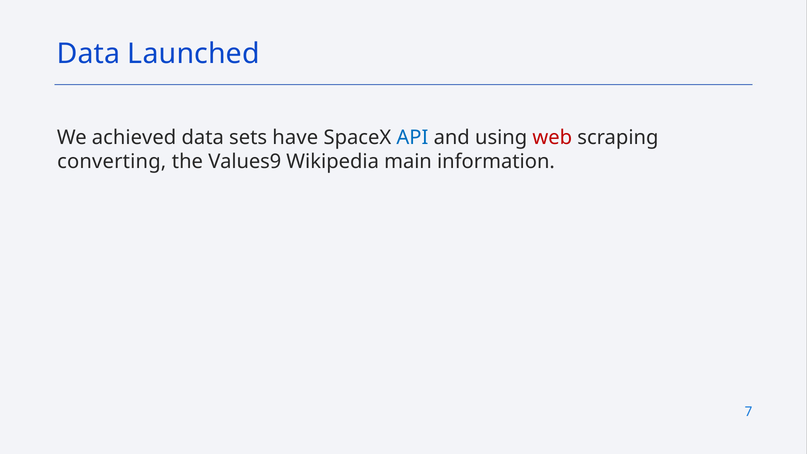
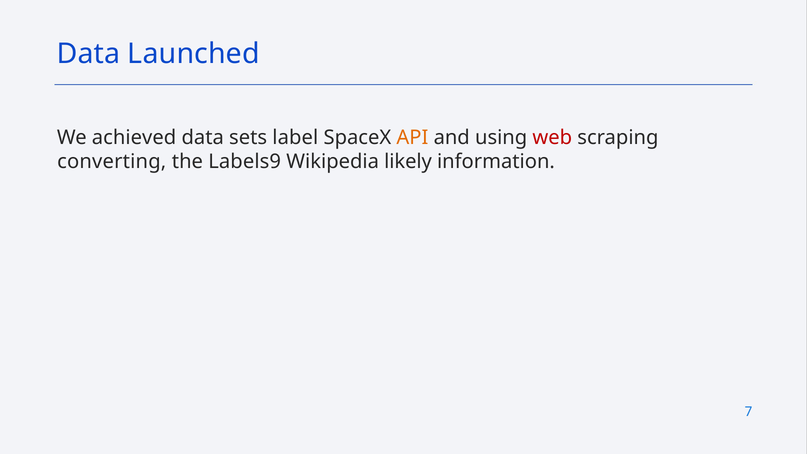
have: have -> label
API colour: blue -> orange
Values9: Values9 -> Labels9
main: main -> likely
